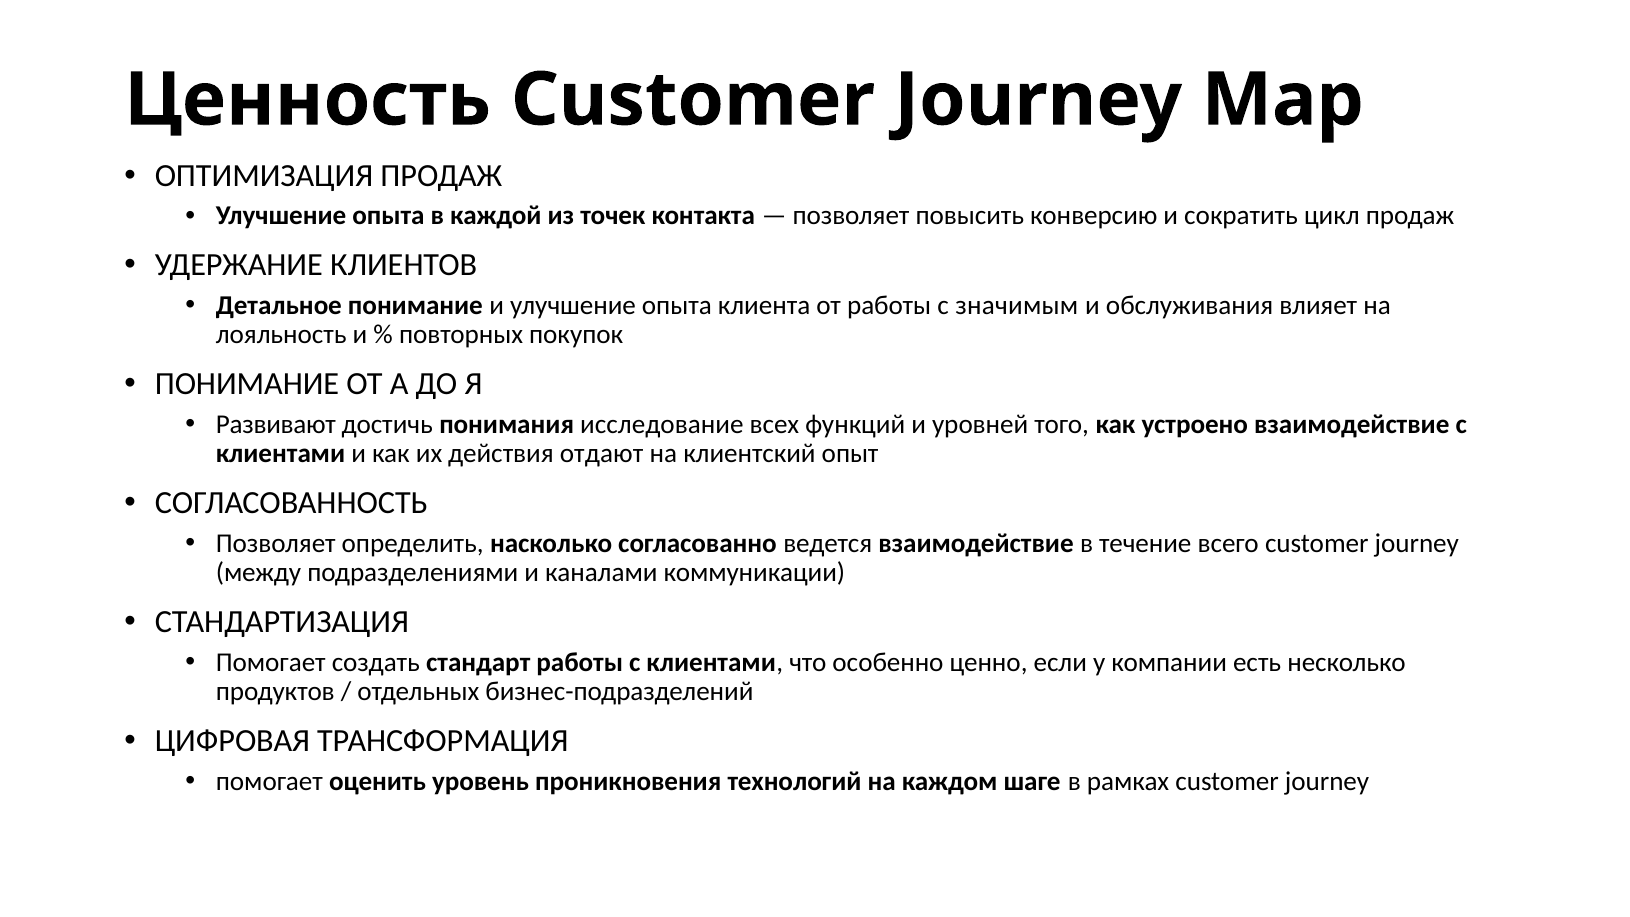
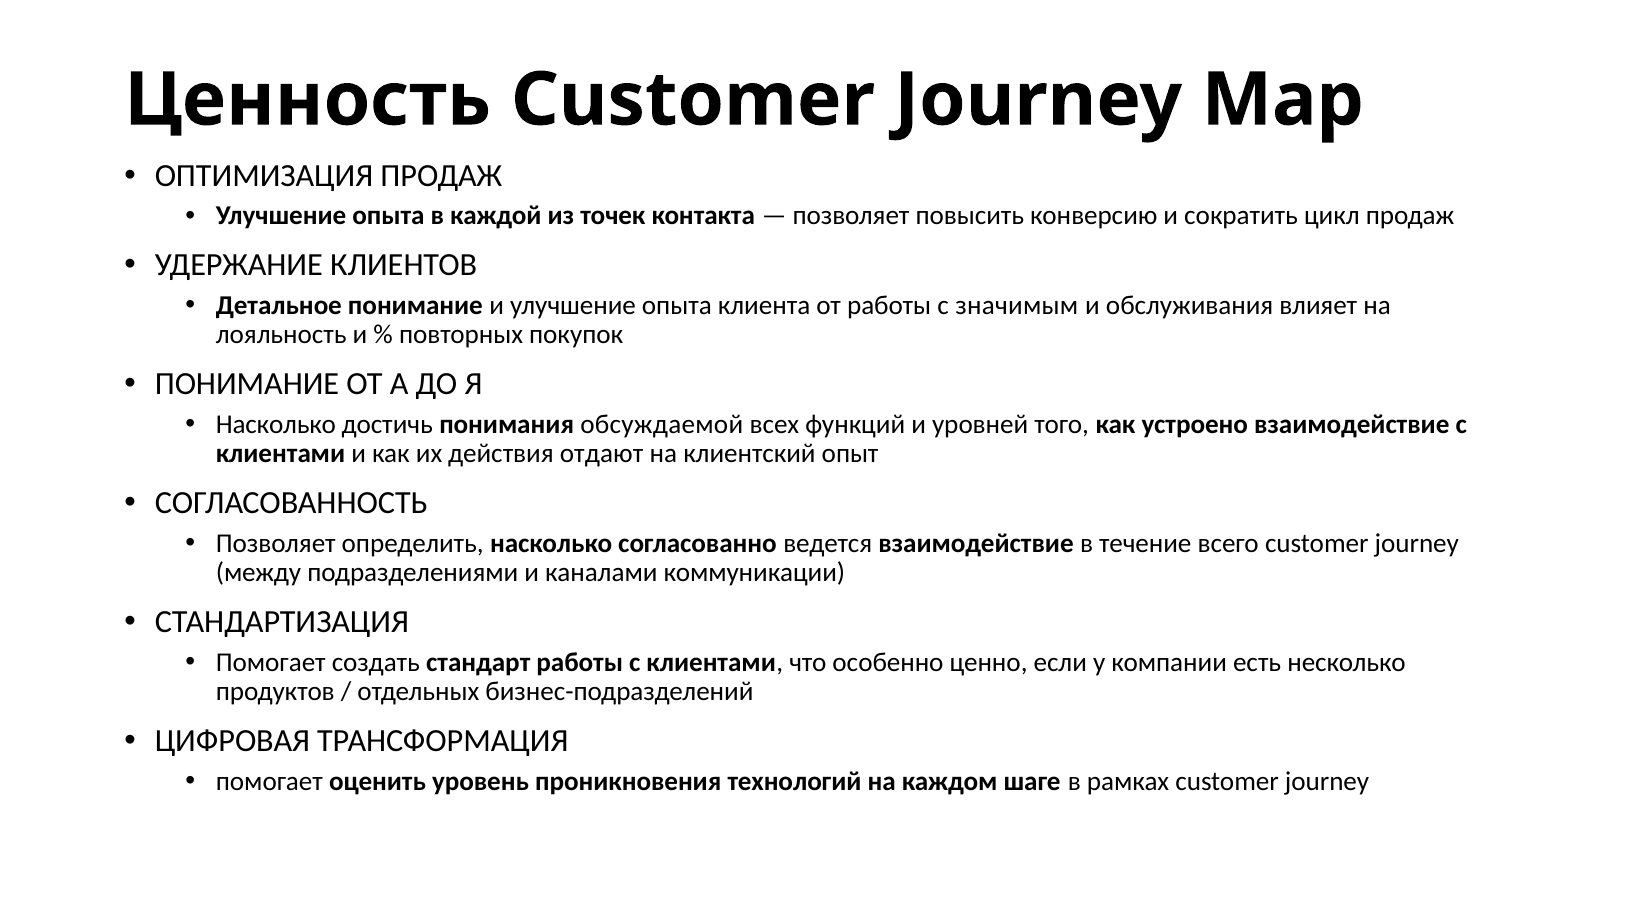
Развивают at (276, 425): Развивают -> Насколько
исследование: исследование -> обсуждаемой
